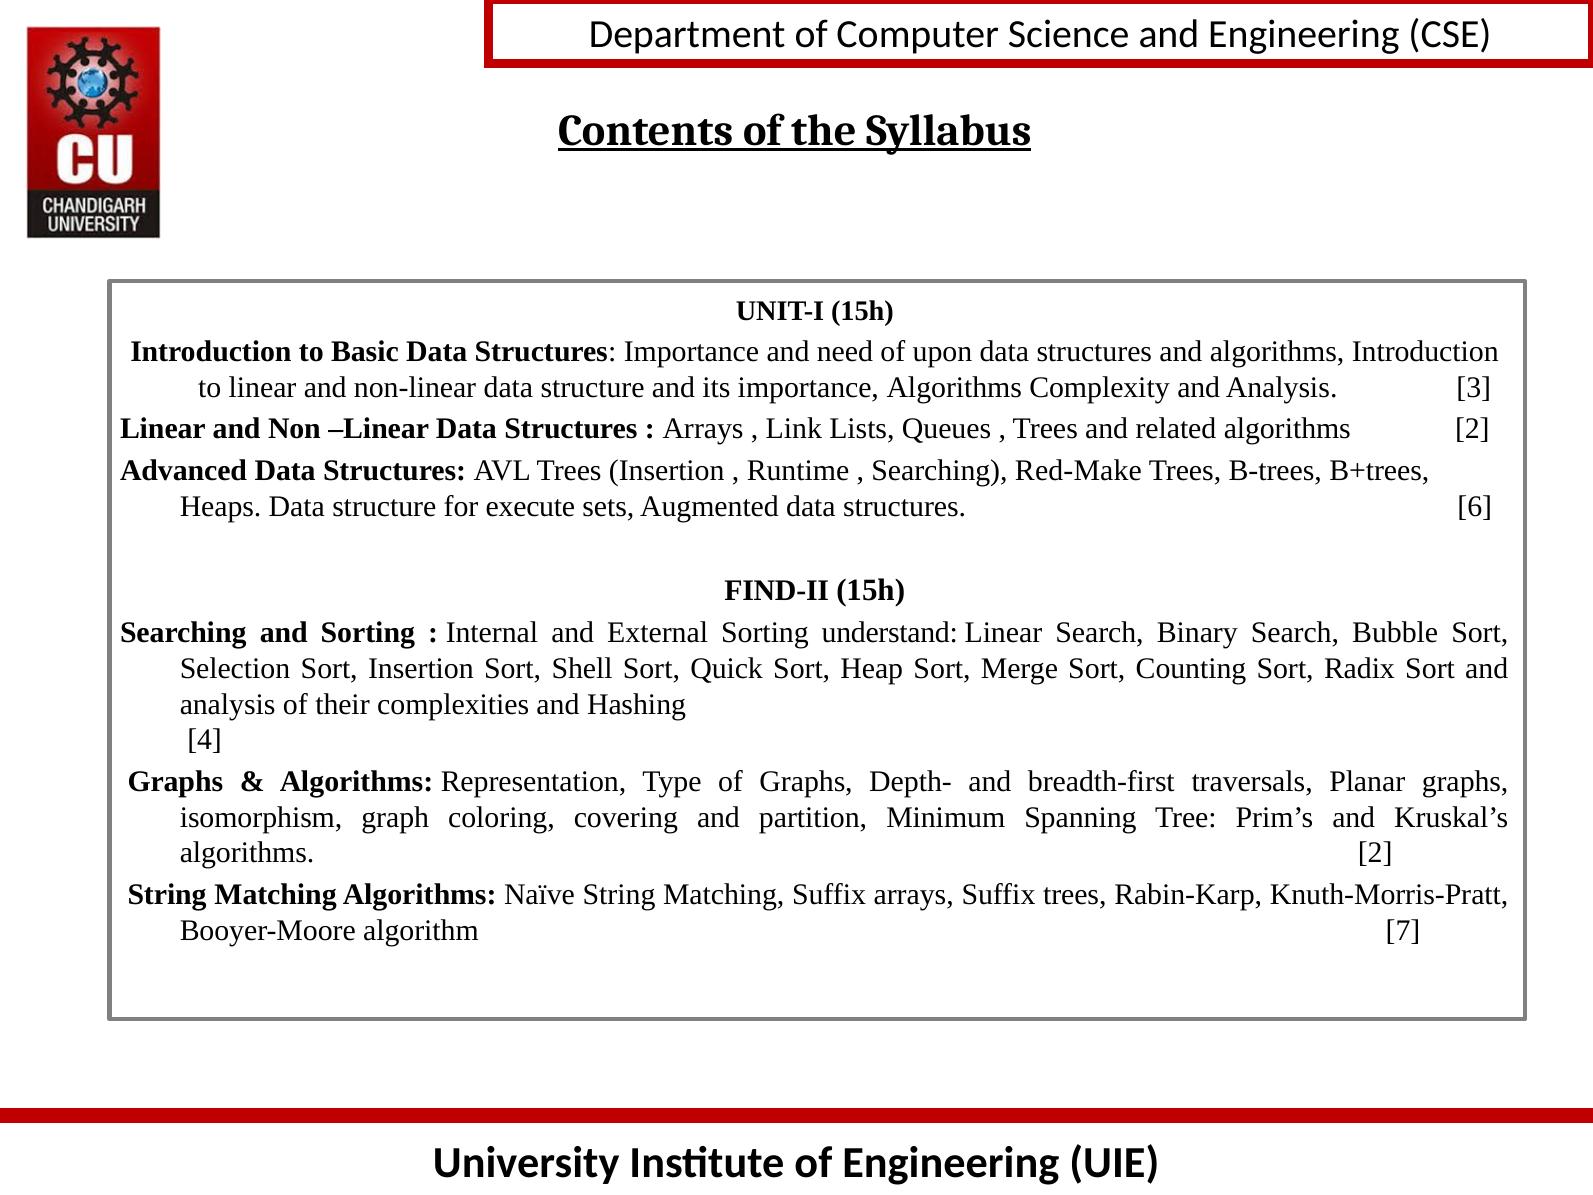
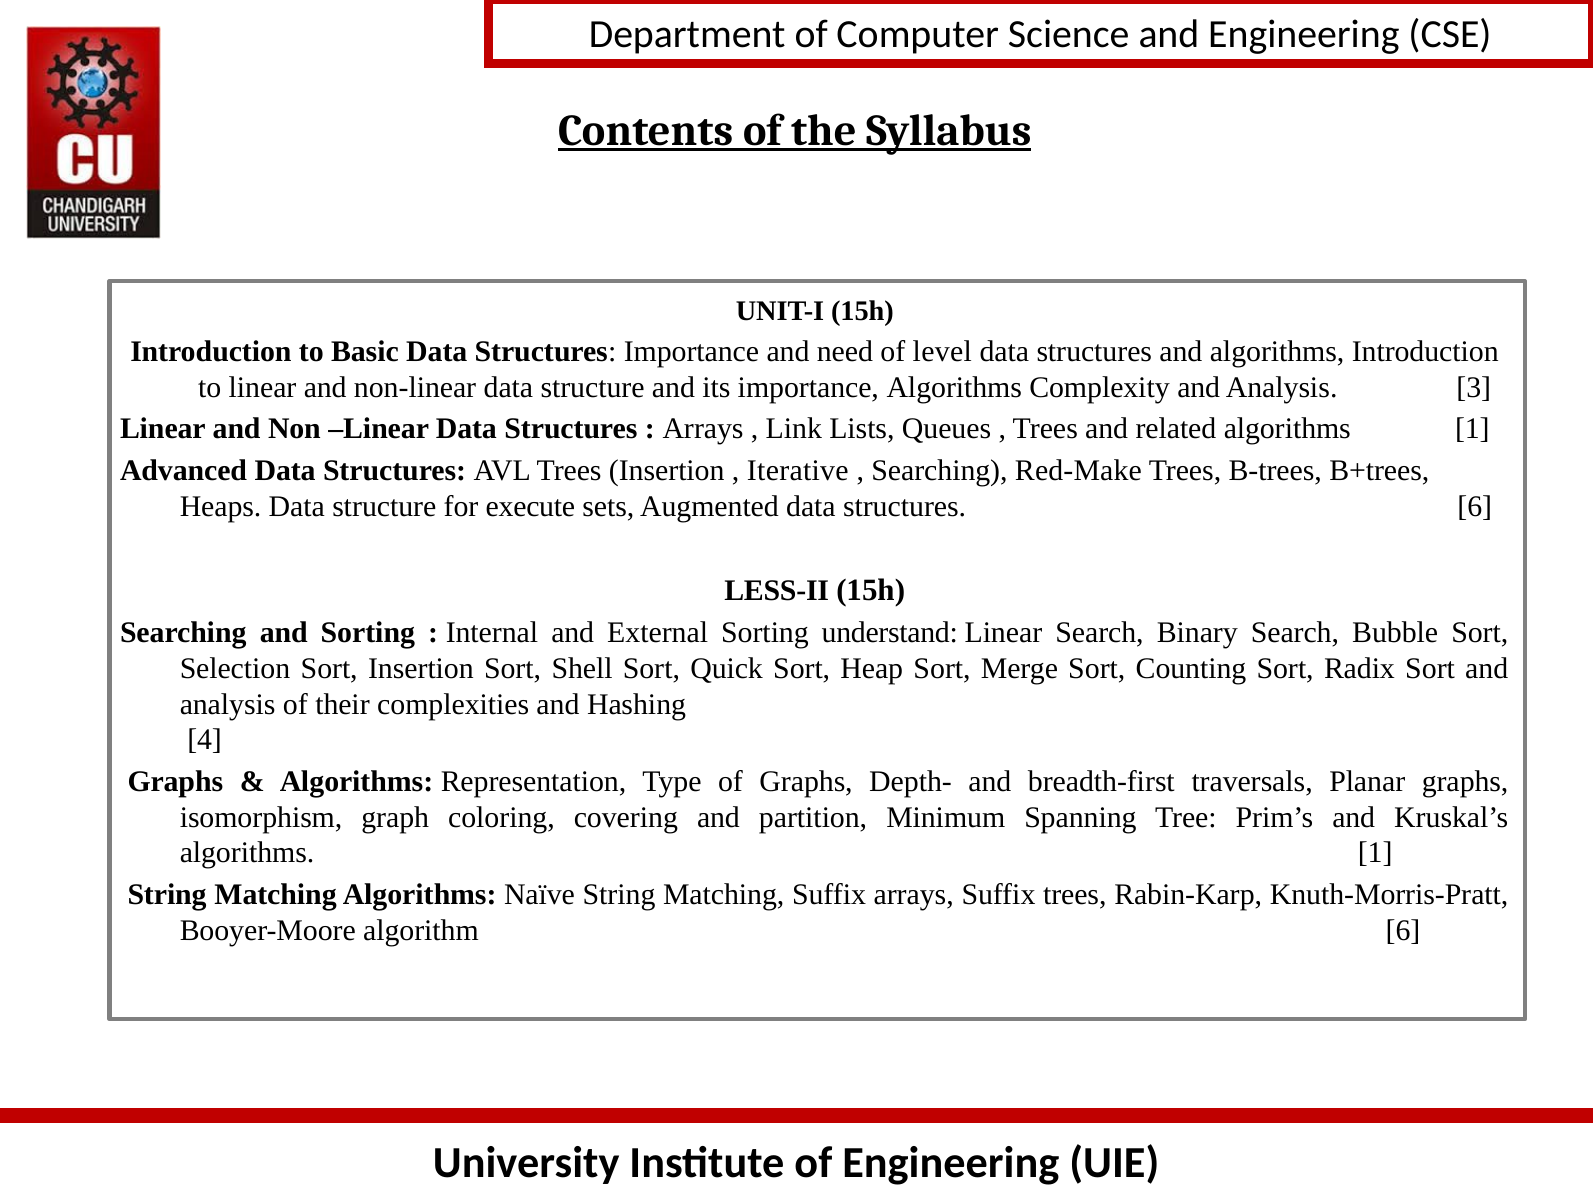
upon: upon -> level
related algorithms 2: 2 -> 1
Runtime: Runtime -> Iterative
FIND-II: FIND-II -> LESS-II
2 at (1375, 853): 2 -> 1
algorithm 7: 7 -> 6
